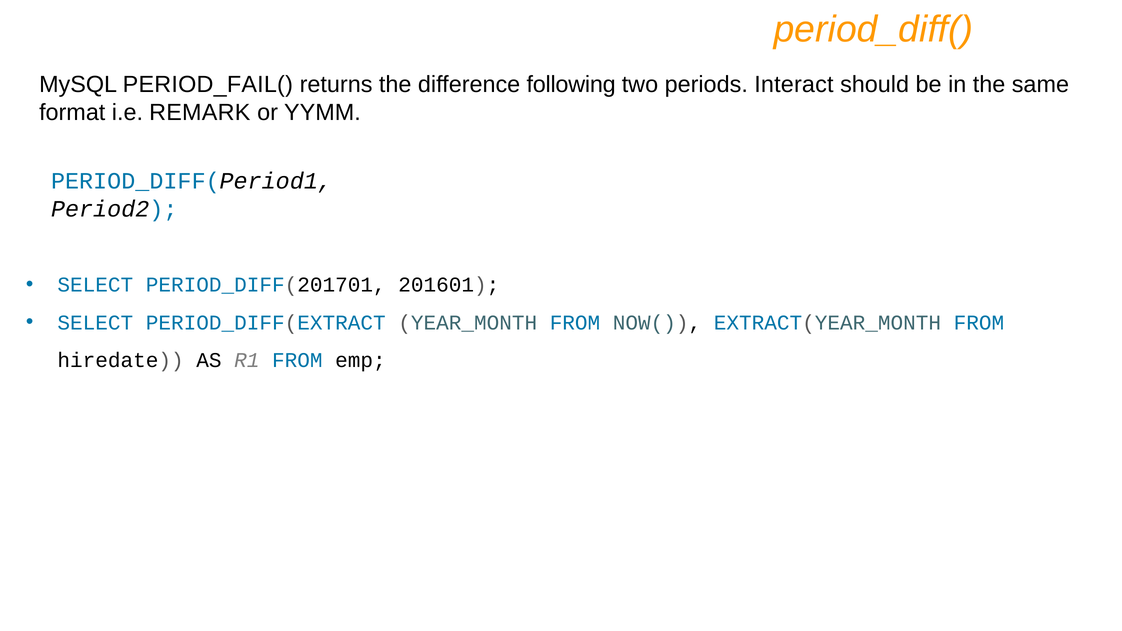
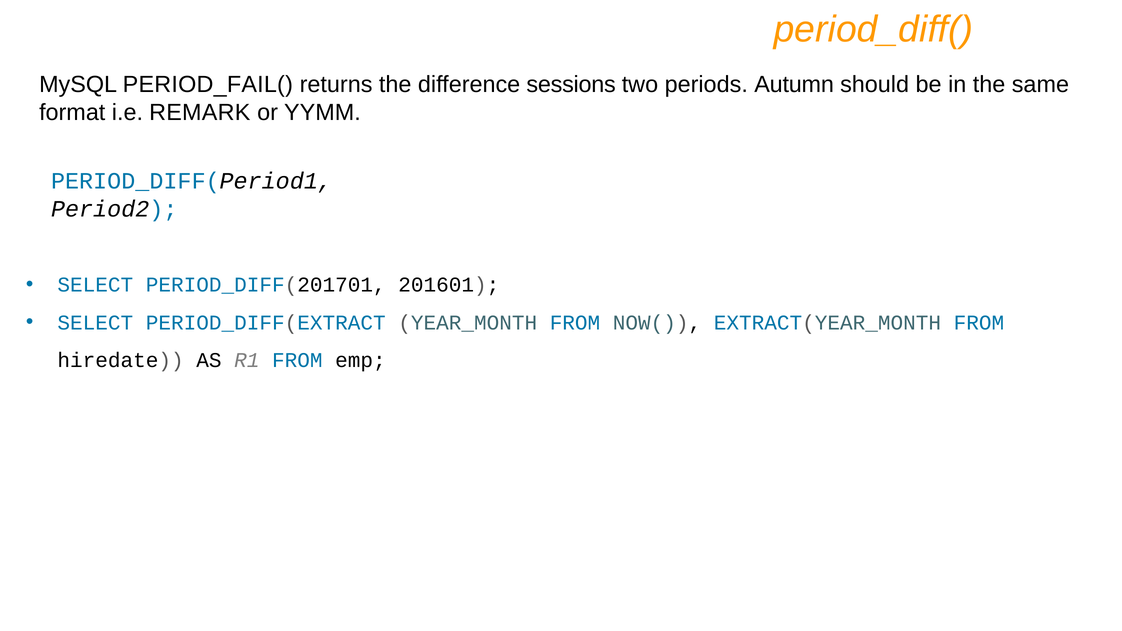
following: following -> sessions
Interact: Interact -> Autumn
